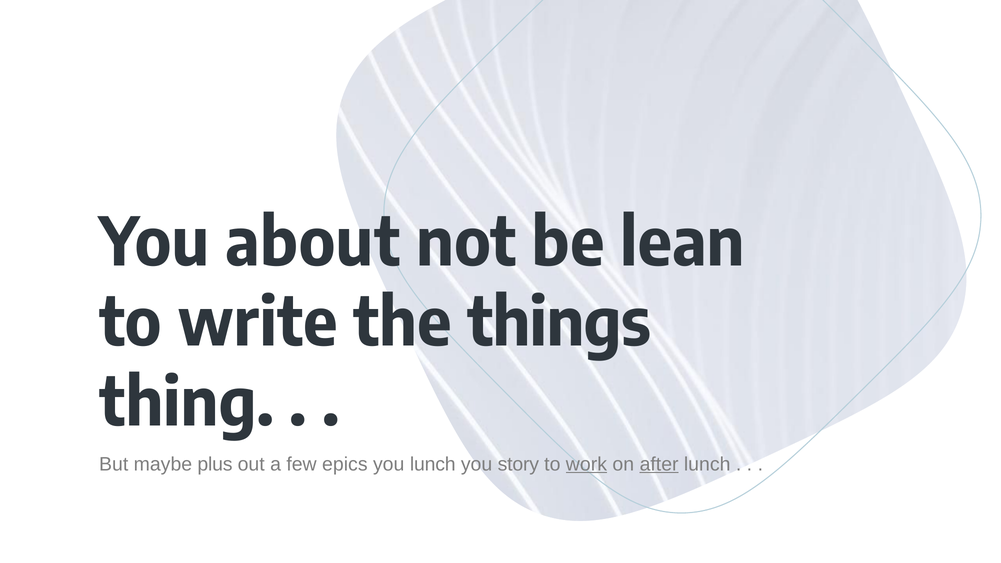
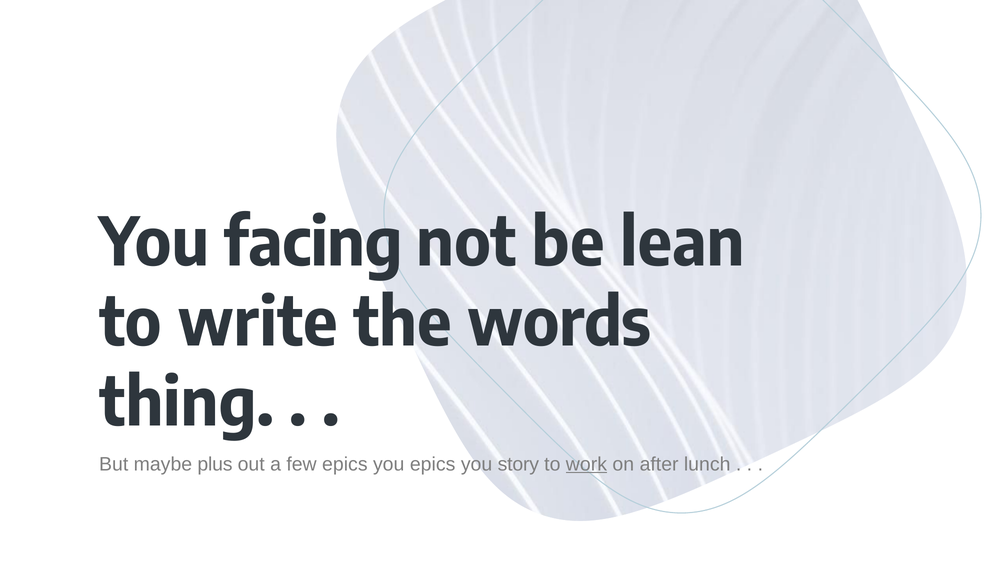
about: about -> facing
things: things -> words
you lunch: lunch -> epics
after underline: present -> none
